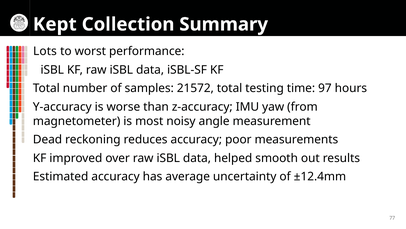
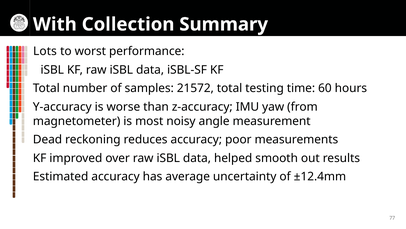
Kept: Kept -> With
97: 97 -> 60
